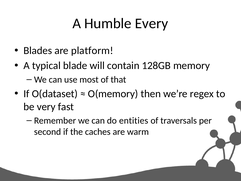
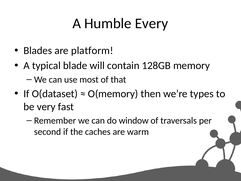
regex: regex -> types
entities: entities -> window
